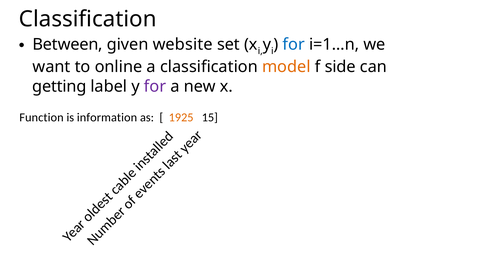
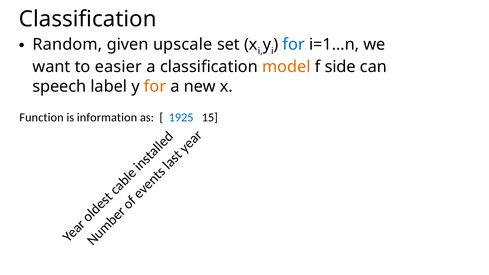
Between: Between -> Random
website: website -> upscale
online: online -> easier
getting: getting -> speech
for at (155, 86) colour: purple -> orange
1925 colour: orange -> blue
